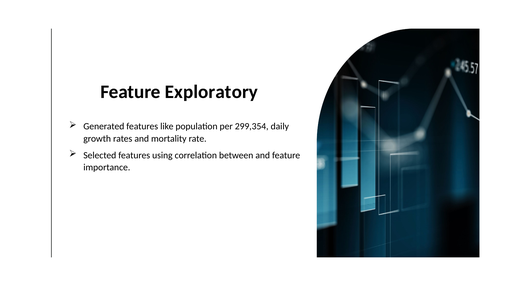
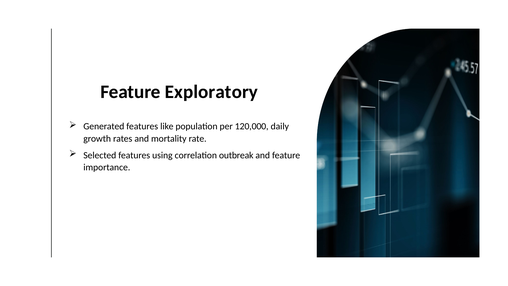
299,354: 299,354 -> 120,000
between: between -> outbreak
